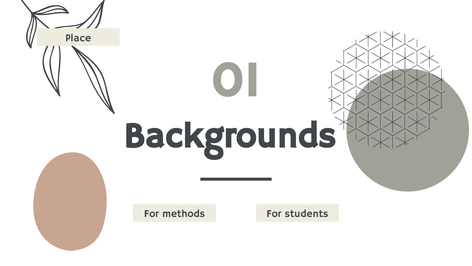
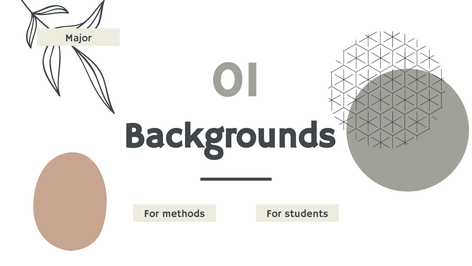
Place: Place -> Major
